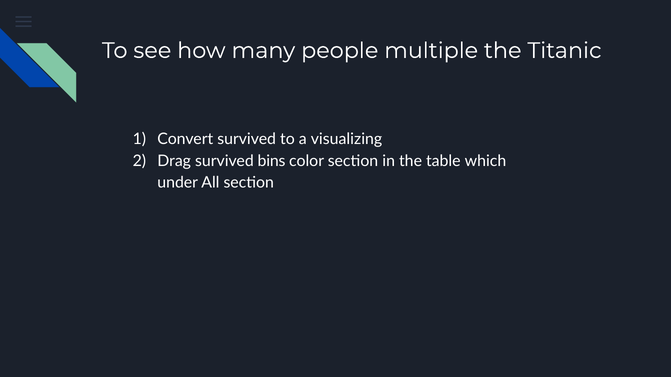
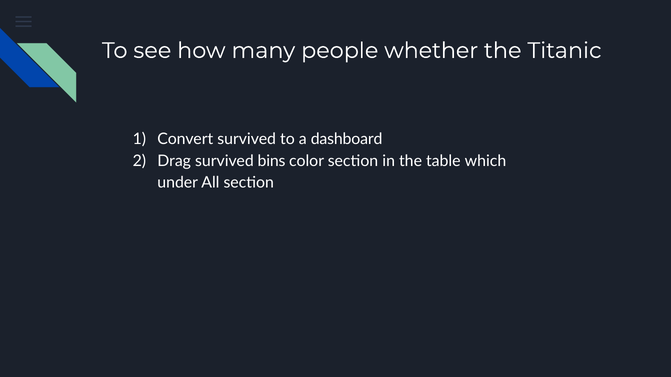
multiple: multiple -> whether
visualizing: visualizing -> dashboard
